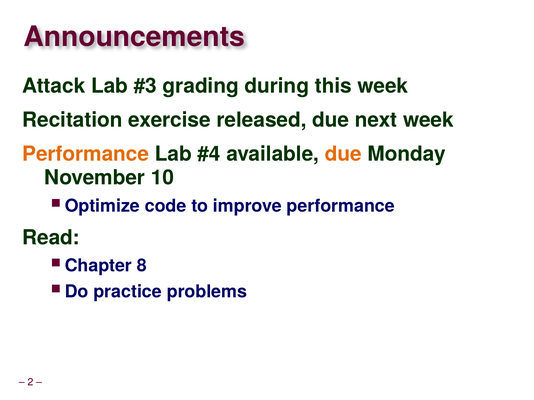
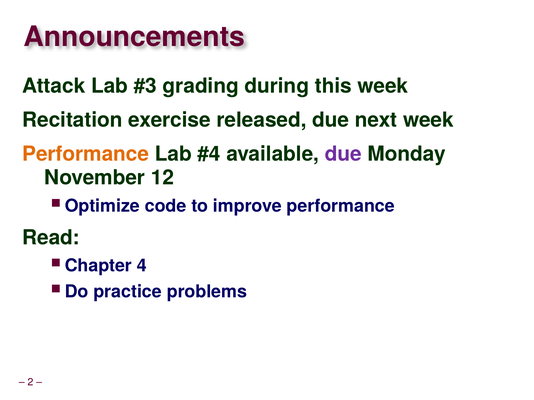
due at (343, 154) colour: orange -> purple
10: 10 -> 12
8: 8 -> 4
